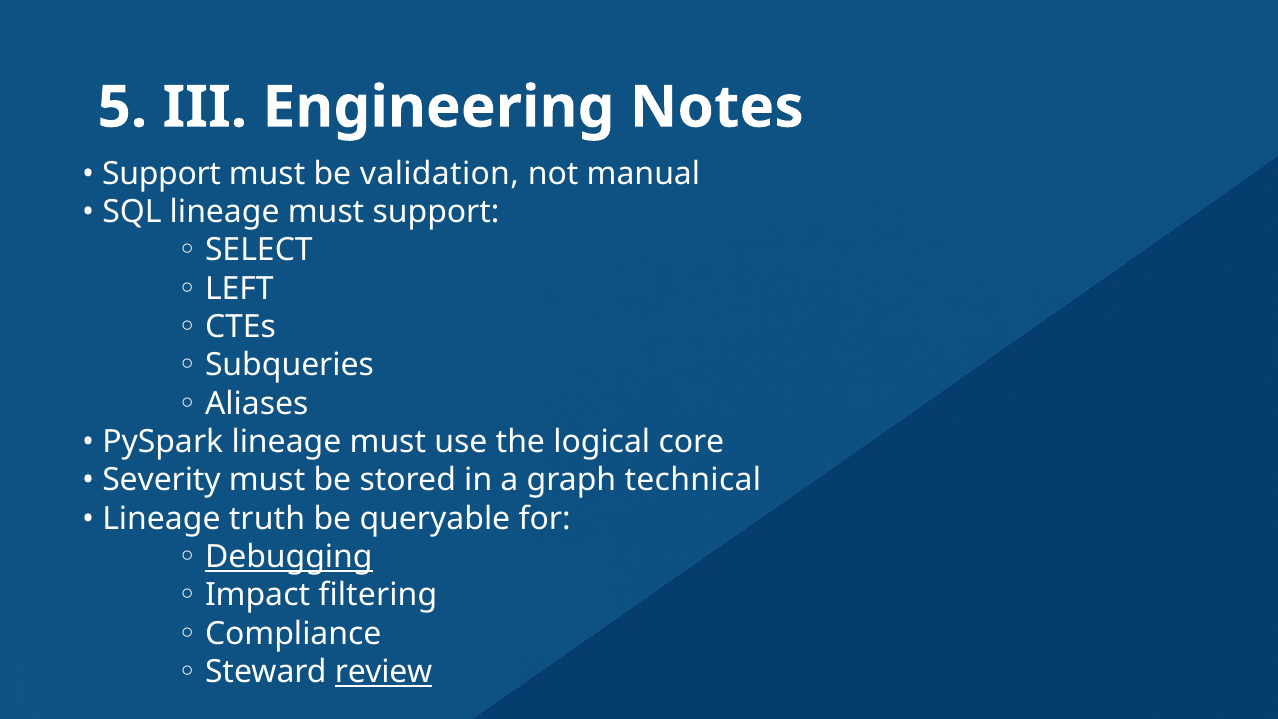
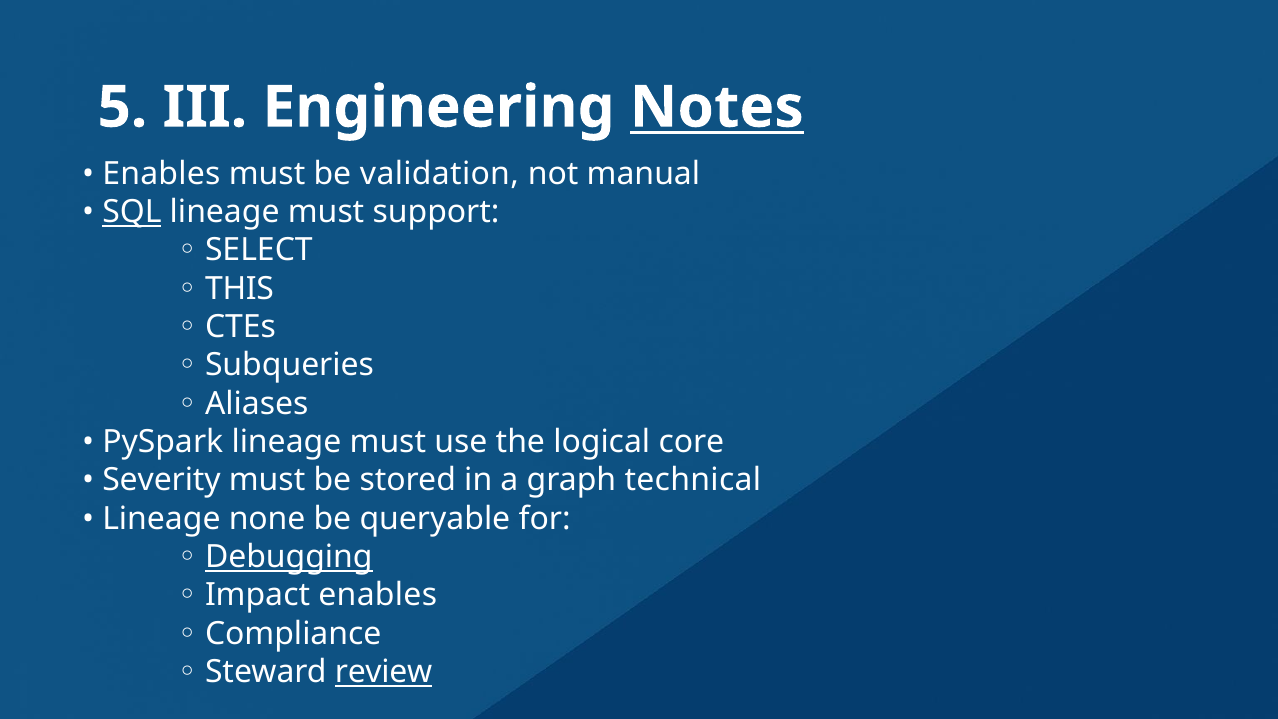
Notes underline: none -> present
Support at (162, 173): Support -> Enables
SQL underline: none -> present
LEFT: LEFT -> THIS
truth: truth -> none
Impact filtering: filtering -> enables
